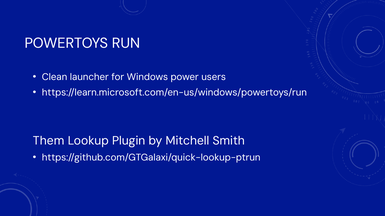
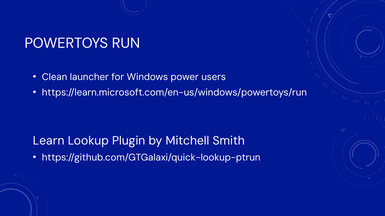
Them: Them -> Learn
